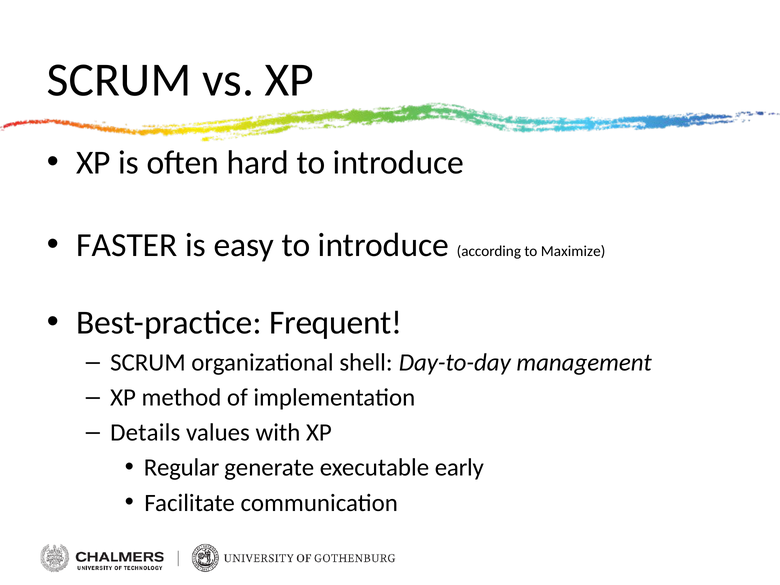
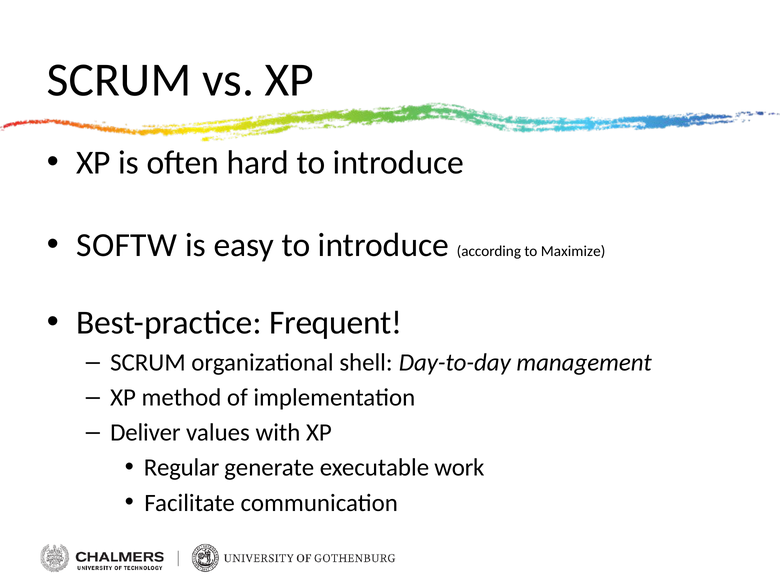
FASTER: FASTER -> SOFTW
Details: Details -> Deliver
early: early -> work
